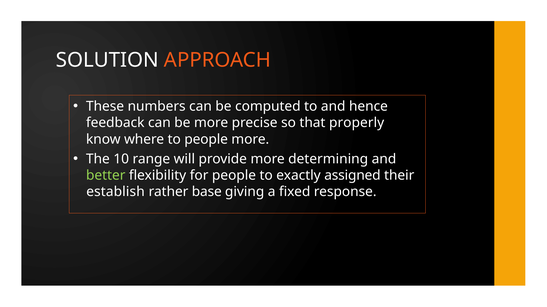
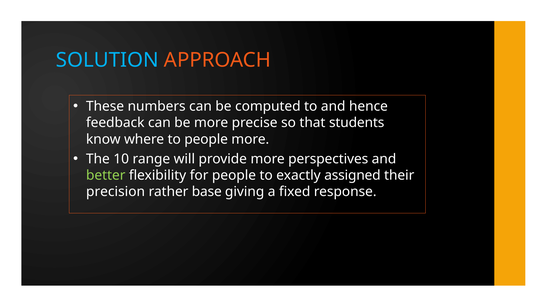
SOLUTION colour: white -> light blue
properly: properly -> students
determining: determining -> perspectives
establish: establish -> precision
